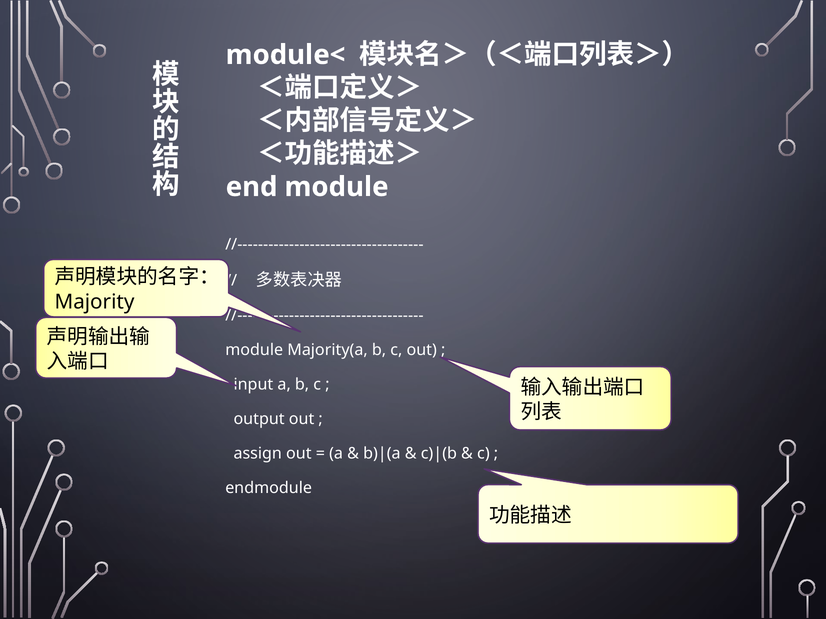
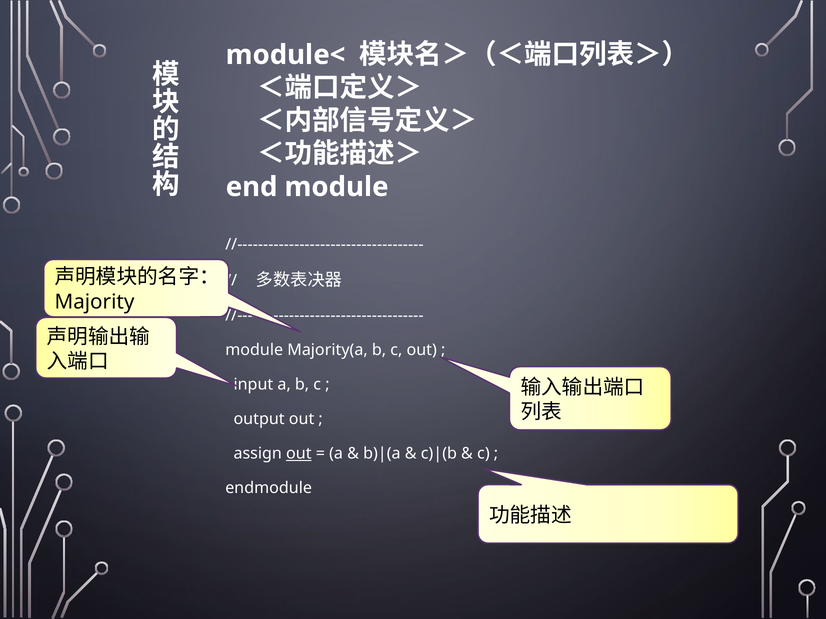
out at (299, 454) underline: none -> present
